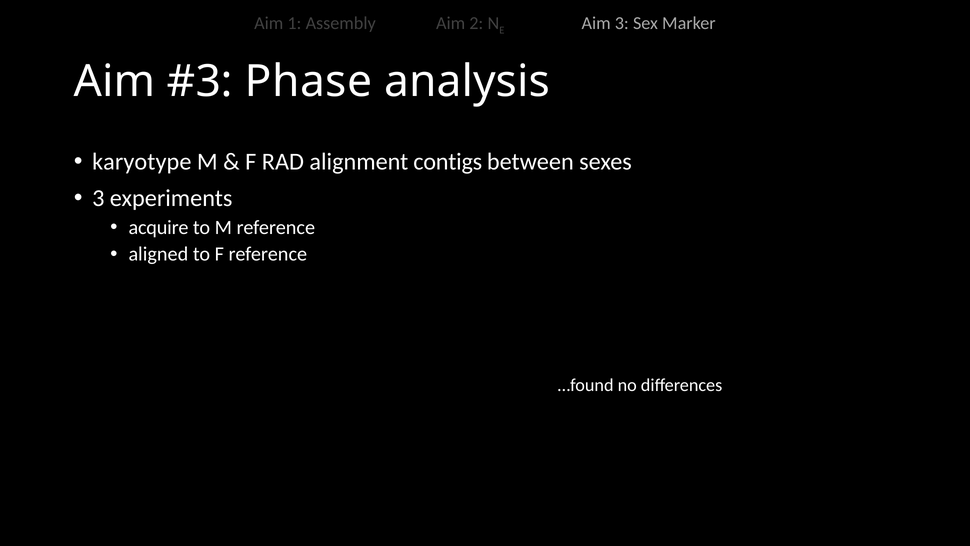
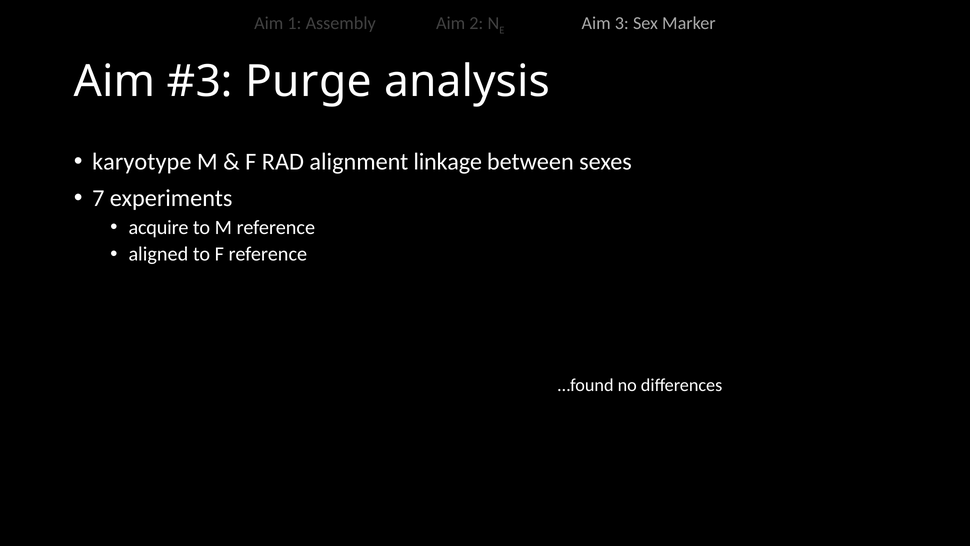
Phase: Phase -> Purge
contigs: contigs -> linkage
3 at (98, 198): 3 -> 7
